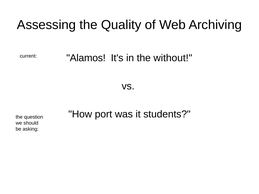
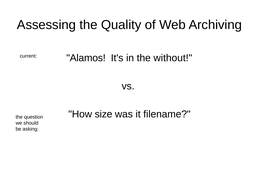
port: port -> size
students: students -> filename
